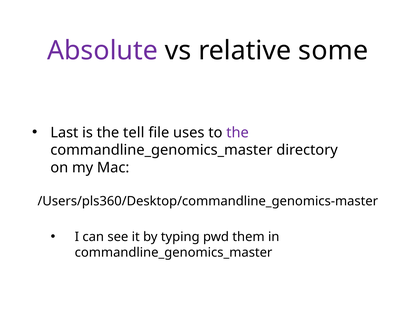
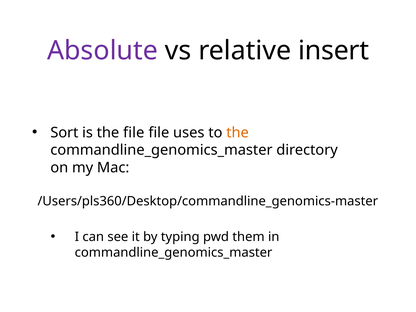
some: some -> insert
Last: Last -> Sort
the tell: tell -> file
the at (238, 133) colour: purple -> orange
